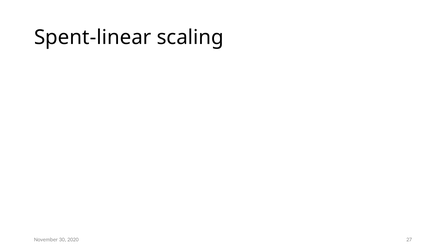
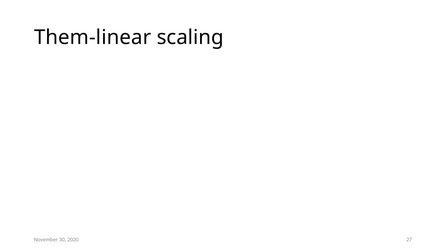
Spent-linear: Spent-linear -> Them-linear
